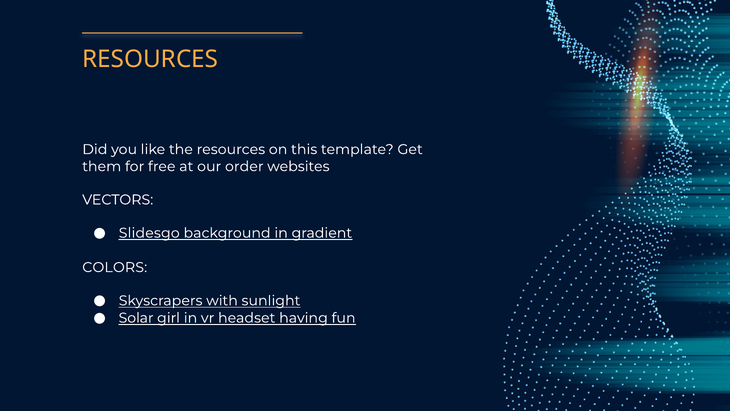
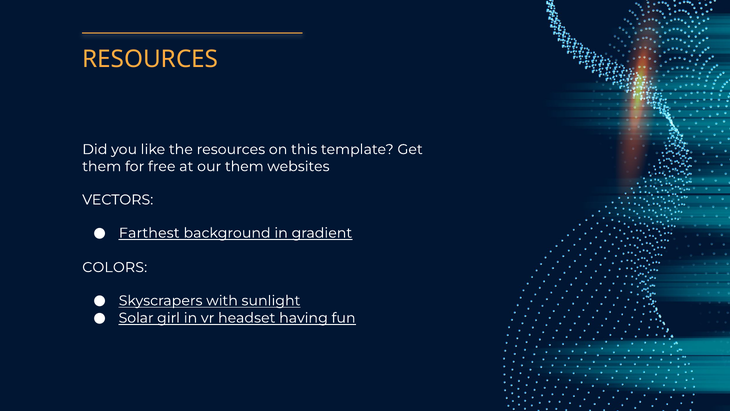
our order: order -> them
Slidesgo: Slidesgo -> Farthest
